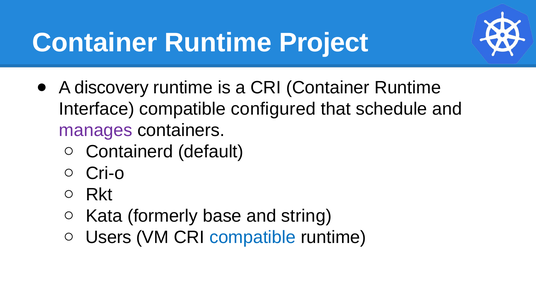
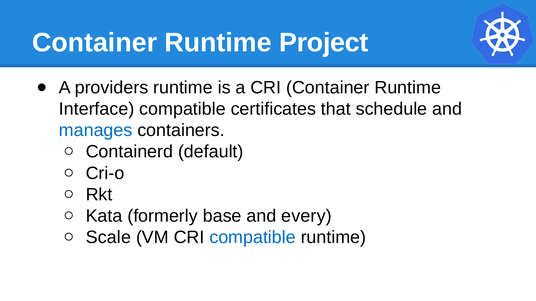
discovery: discovery -> providers
configured: configured -> certificates
manages colour: purple -> blue
string: string -> every
Users: Users -> Scale
